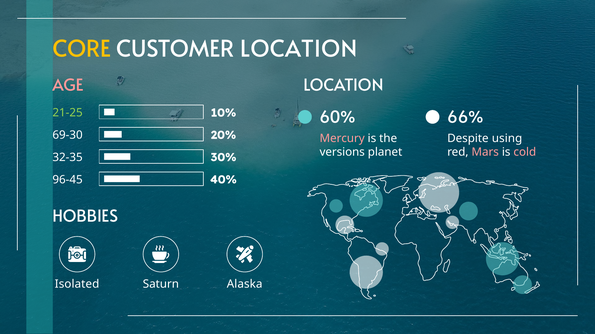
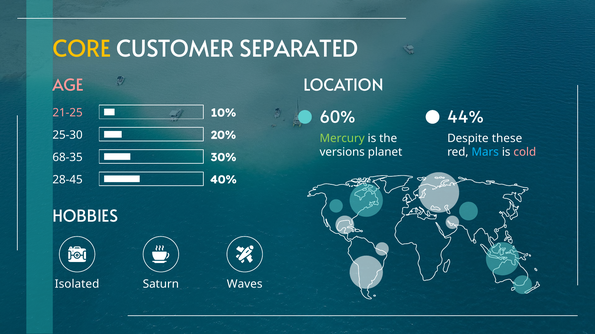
CUSTOMER LOCATION: LOCATION -> SEPARATED
21-25 colour: light green -> pink
66%: 66% -> 44%
69-30: 69-30 -> 25-30
Mercury colour: pink -> light green
using: using -> these
Mars colour: pink -> light blue
32-35: 32-35 -> 68-35
96-45: 96-45 -> 28-45
Alaska: Alaska -> Waves
